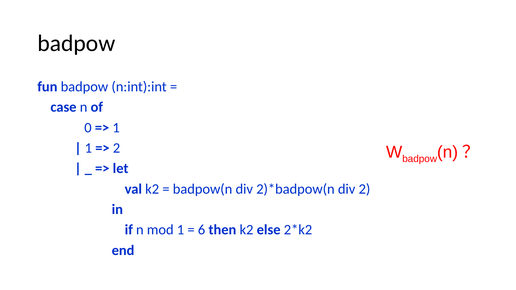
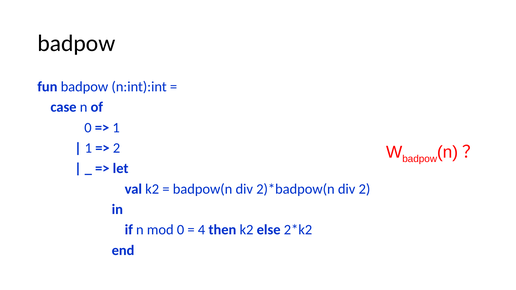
mod 1: 1 -> 0
6: 6 -> 4
